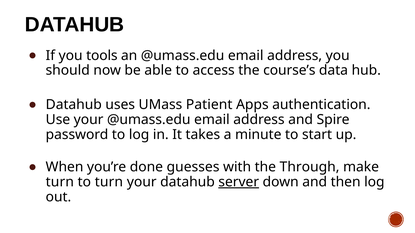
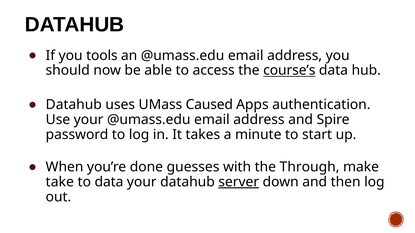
course’s underline: none -> present
Patient: Patient -> Caused
turn at (60, 182): turn -> take
to turn: turn -> data
